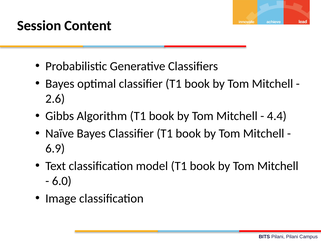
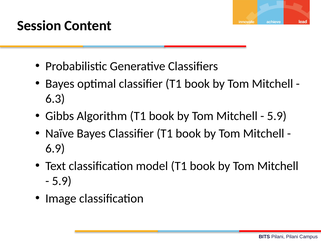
2.6: 2.6 -> 6.3
4.4 at (277, 116): 4.4 -> 5.9
6.0 at (62, 181): 6.0 -> 5.9
